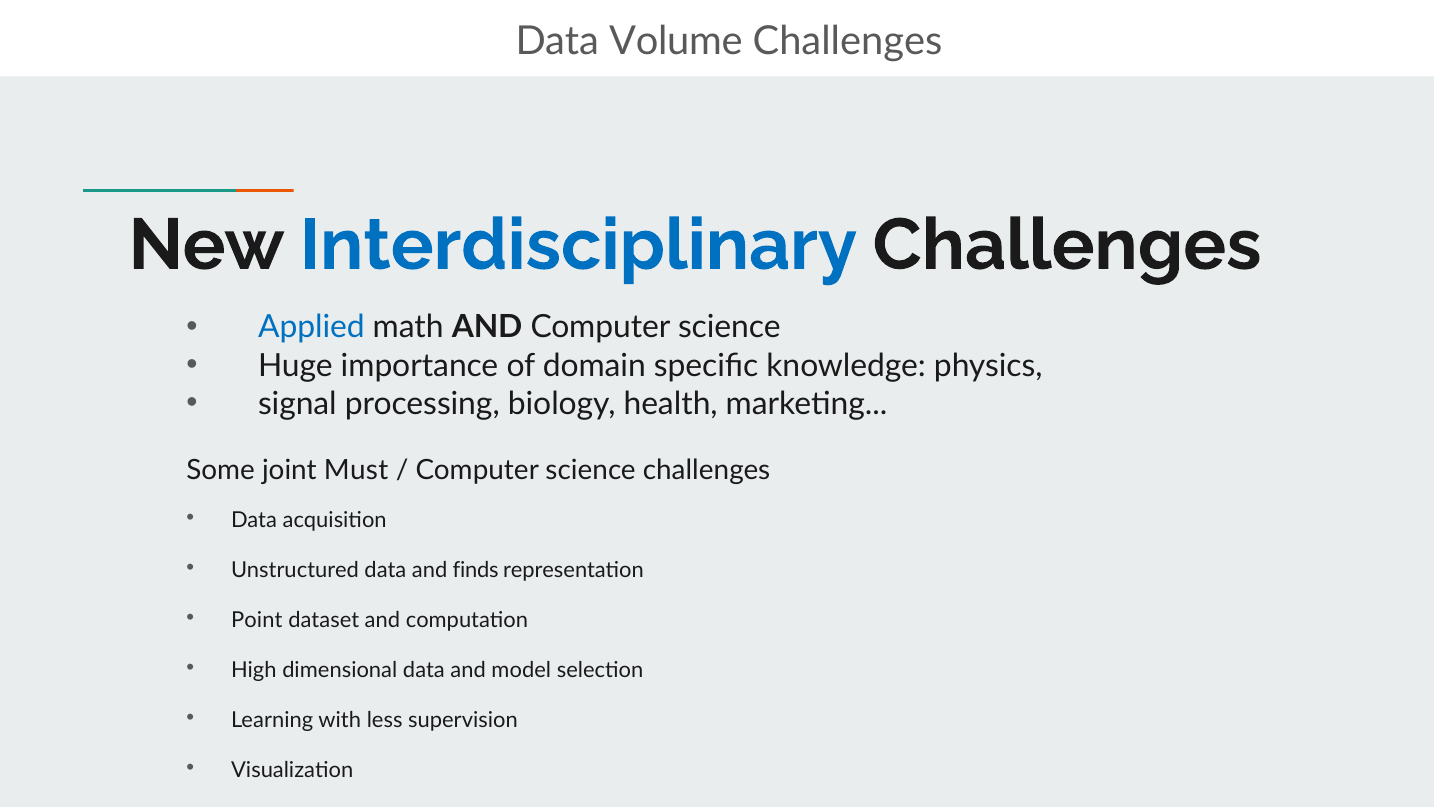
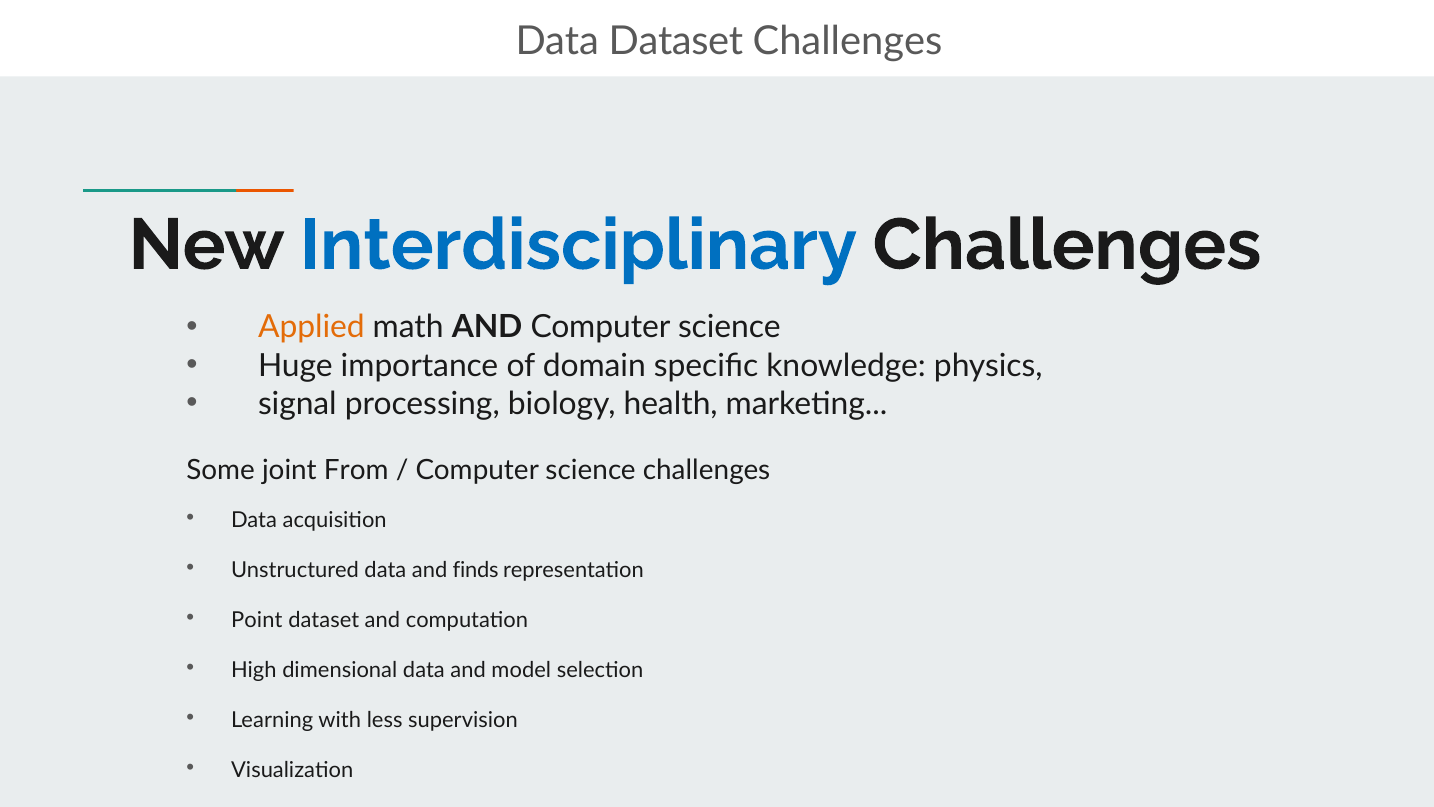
Data Volume: Volume -> Dataset
Applied colour: blue -> orange
Must: Must -> From
